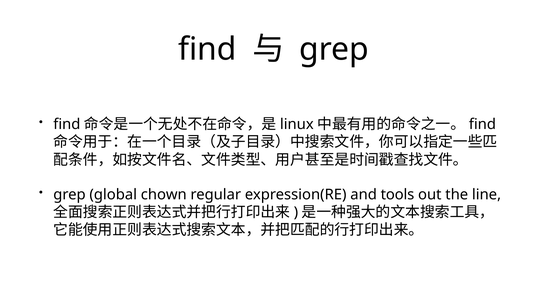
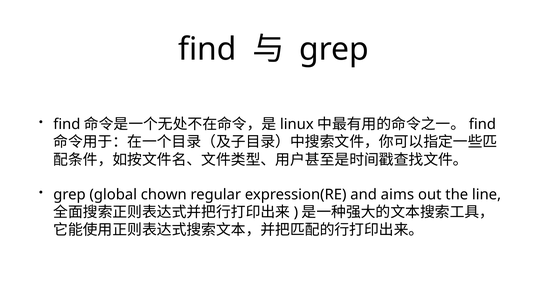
tools: tools -> aims
